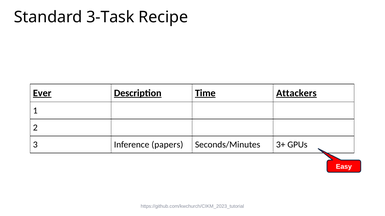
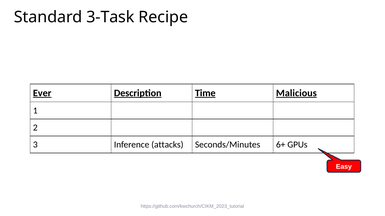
Attackers: Attackers -> Malicious
papers: papers -> attacks
3+: 3+ -> 6+
